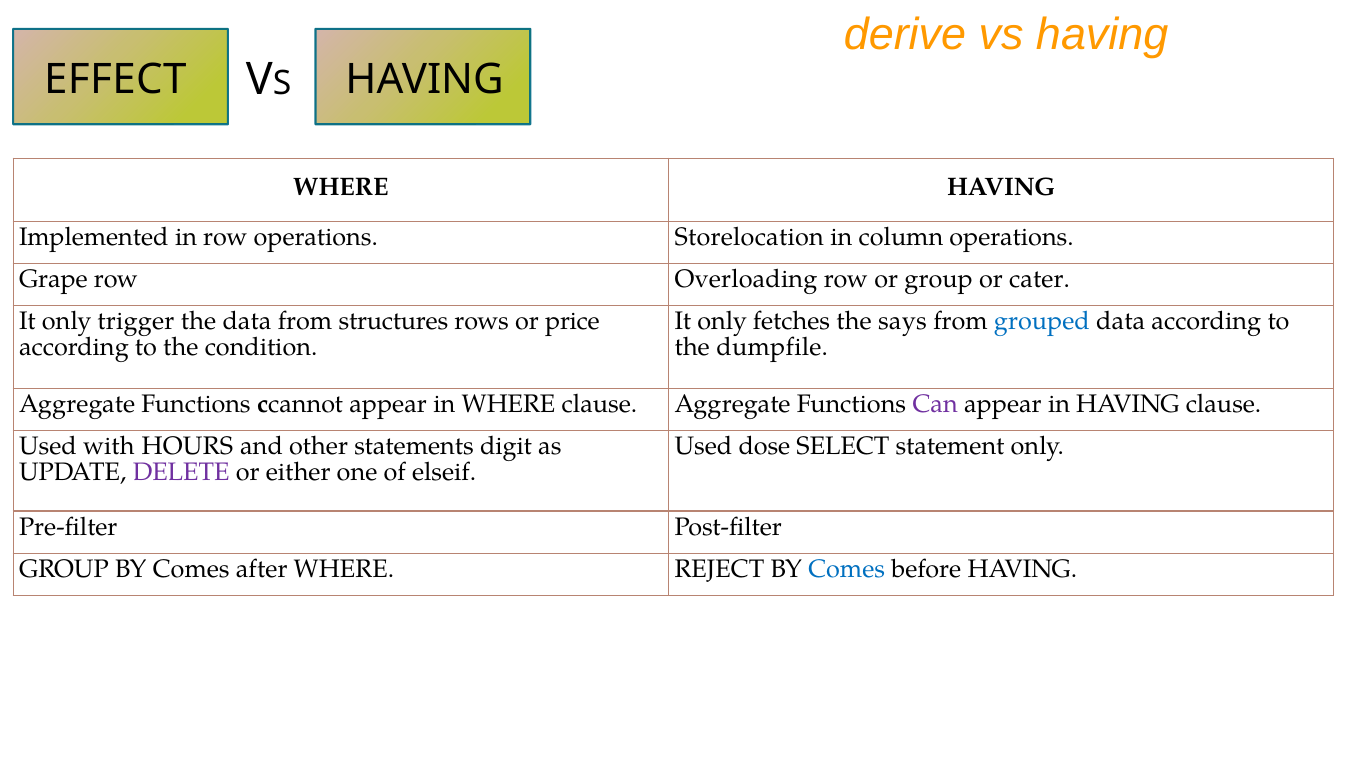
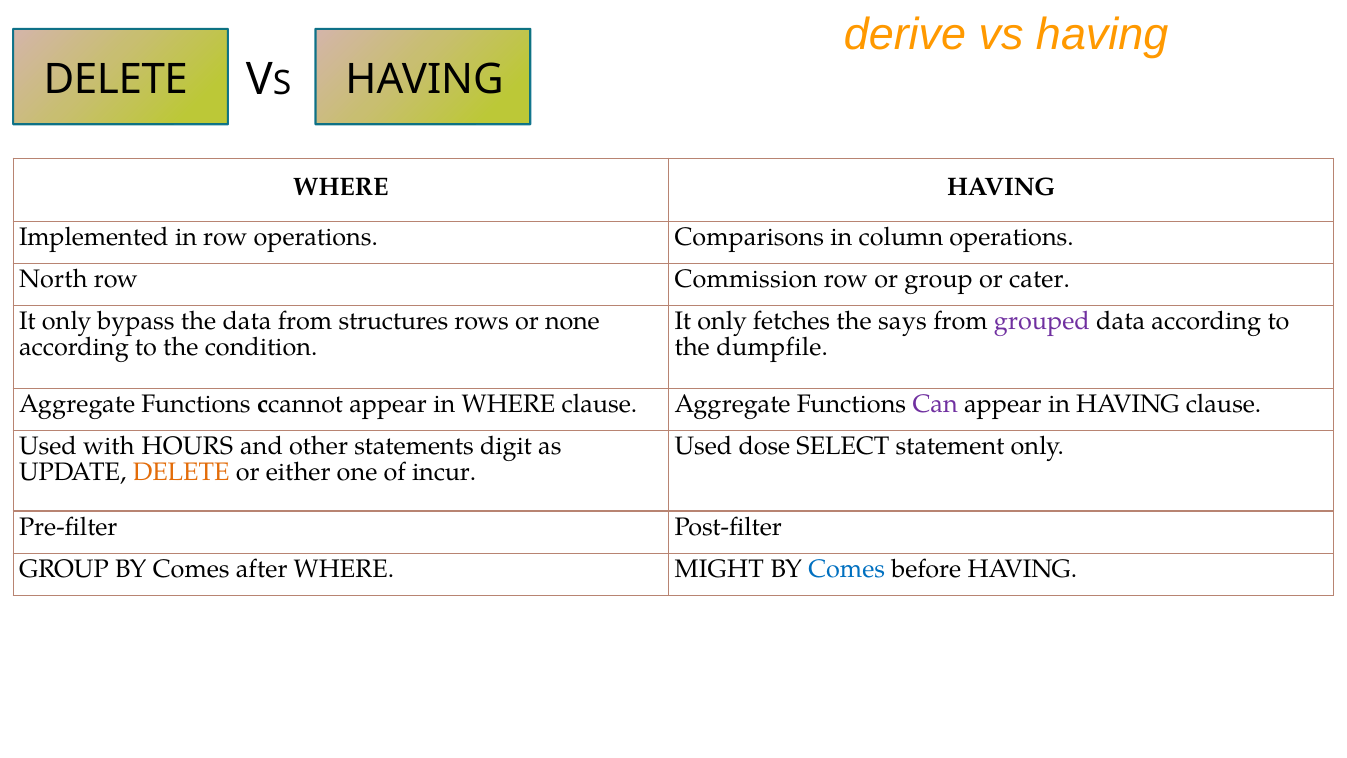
EFFECT at (115, 80): EFFECT -> DELETE
Storelocation: Storelocation -> Comparisons
Grape: Grape -> North
Overloading: Overloading -> Commission
trigger: trigger -> bypass
price: price -> none
grouped colour: blue -> purple
DELETE at (181, 472) colour: purple -> orange
elseif: elseif -> incur
REJECT: REJECT -> MIGHT
